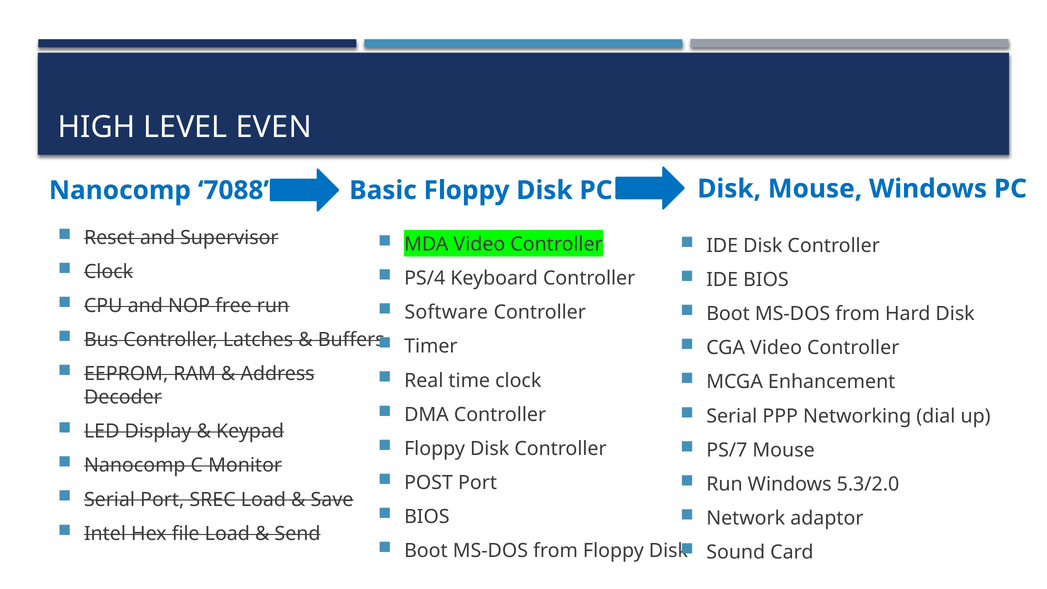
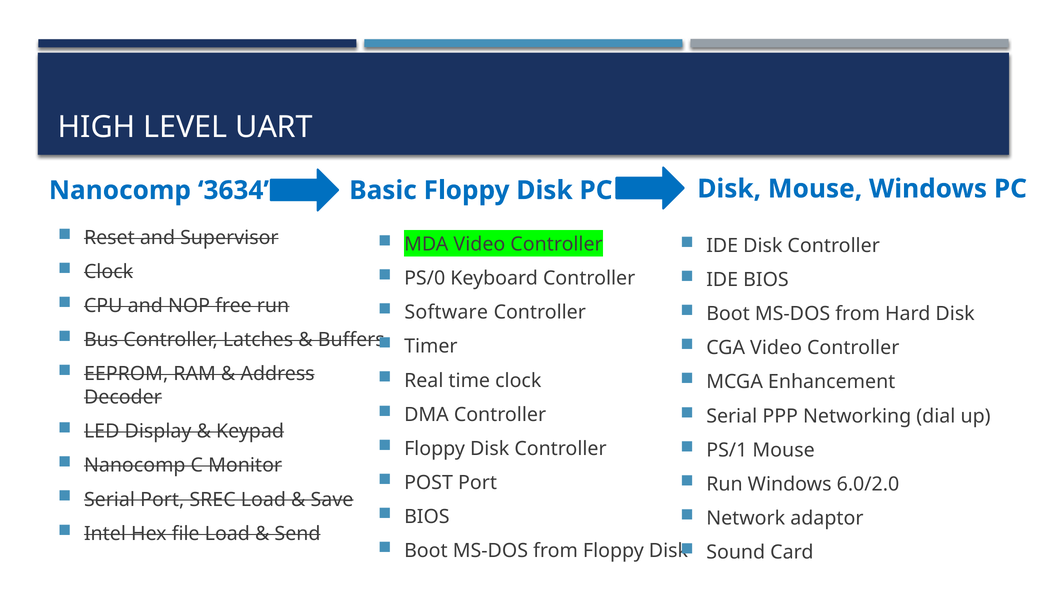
EVEN: EVEN -> UART
7088: 7088 -> 3634
PS/4: PS/4 -> PS/0
PS/7: PS/7 -> PS/1
5.3/2.0: 5.3/2.0 -> 6.0/2.0
